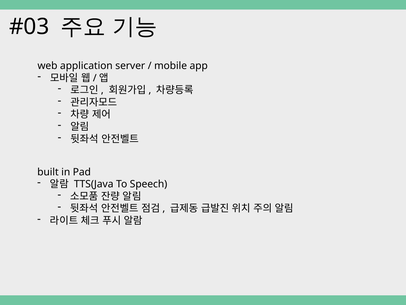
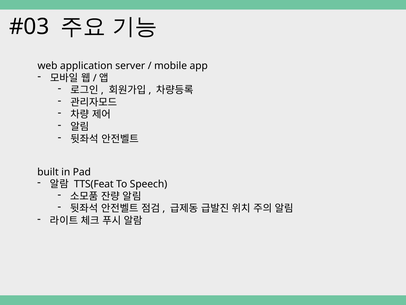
TTS(Java: TTS(Java -> TTS(Feat
